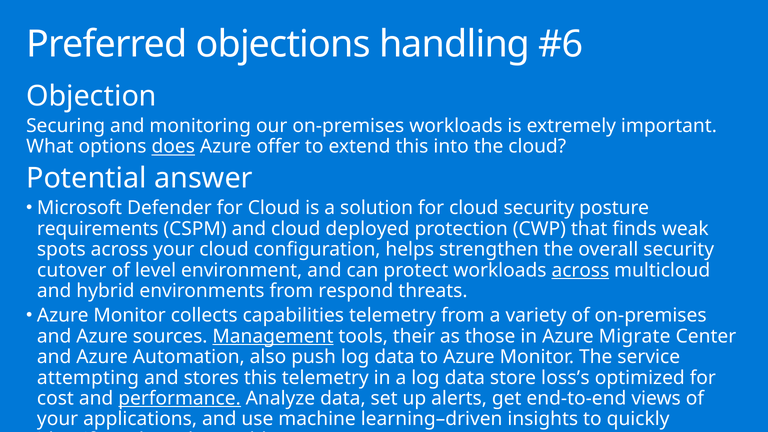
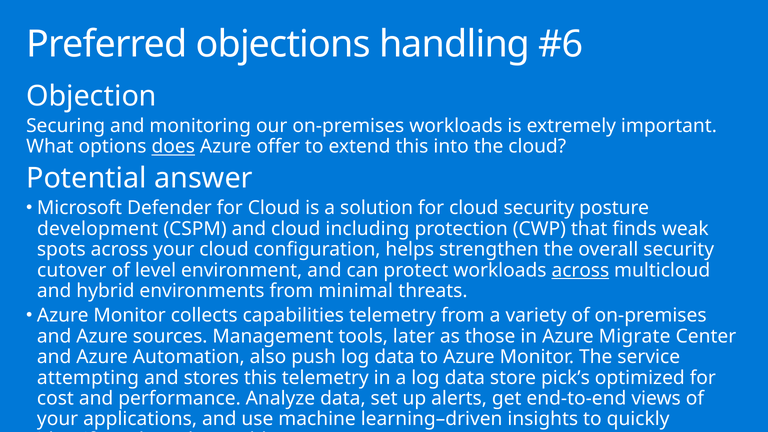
requirements: requirements -> development
deployed: deployed -> including
respond: respond -> minimal
Management underline: present -> none
their: their -> later
loss’s: loss’s -> pick’s
performance underline: present -> none
